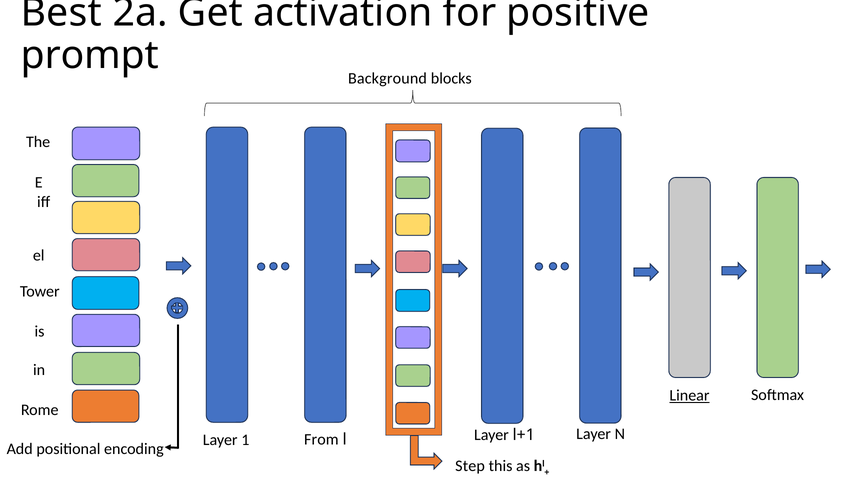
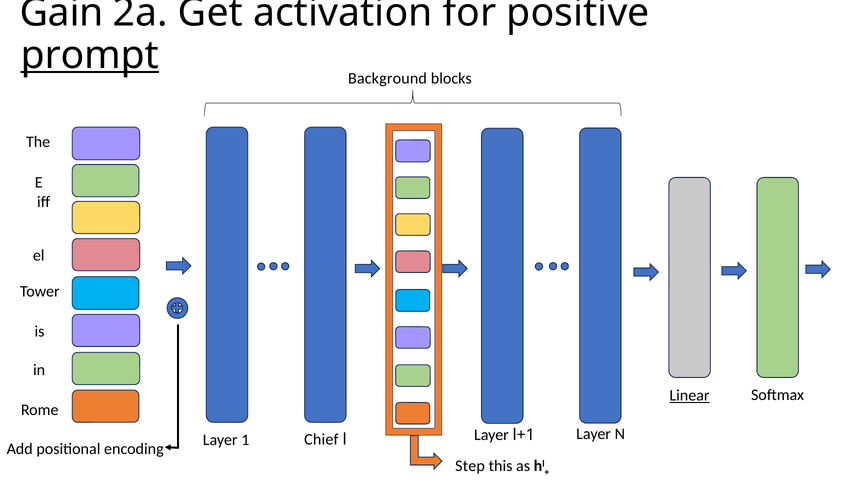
Best: Best -> Gain
prompt underline: none -> present
From: From -> Chief
